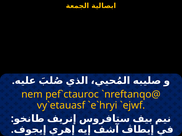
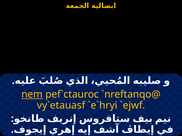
nem underline: none -> present
